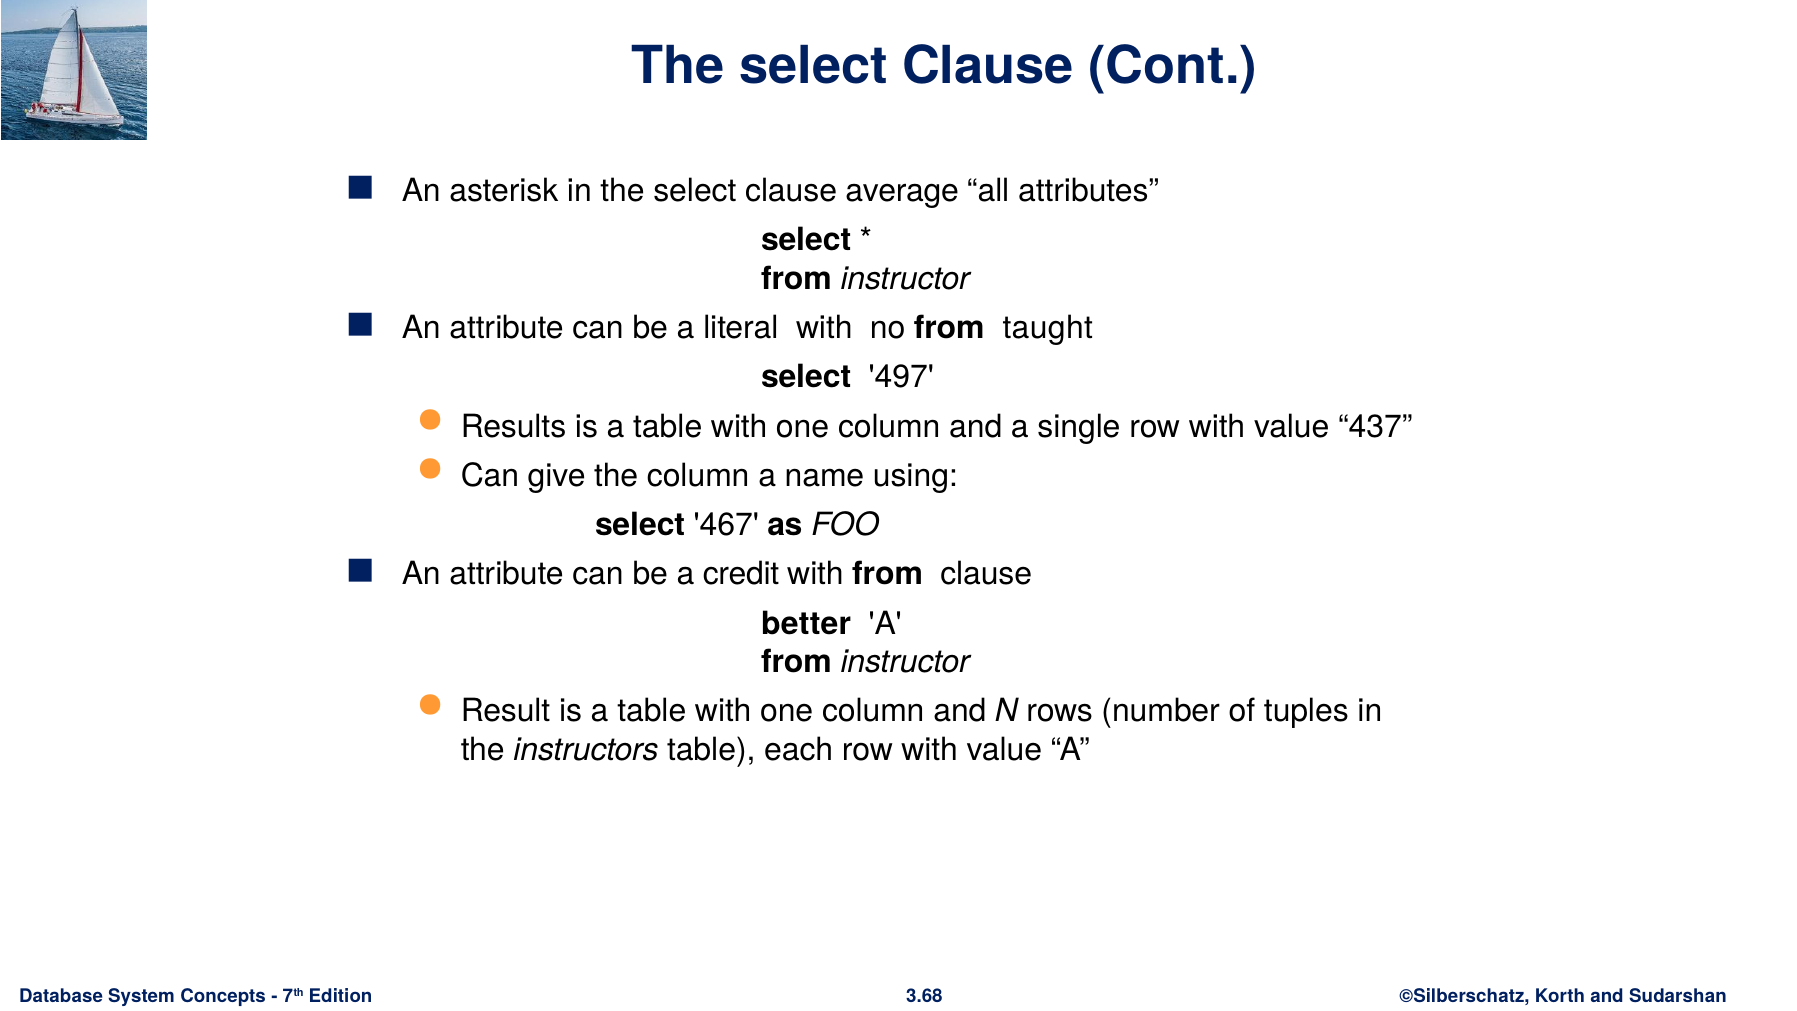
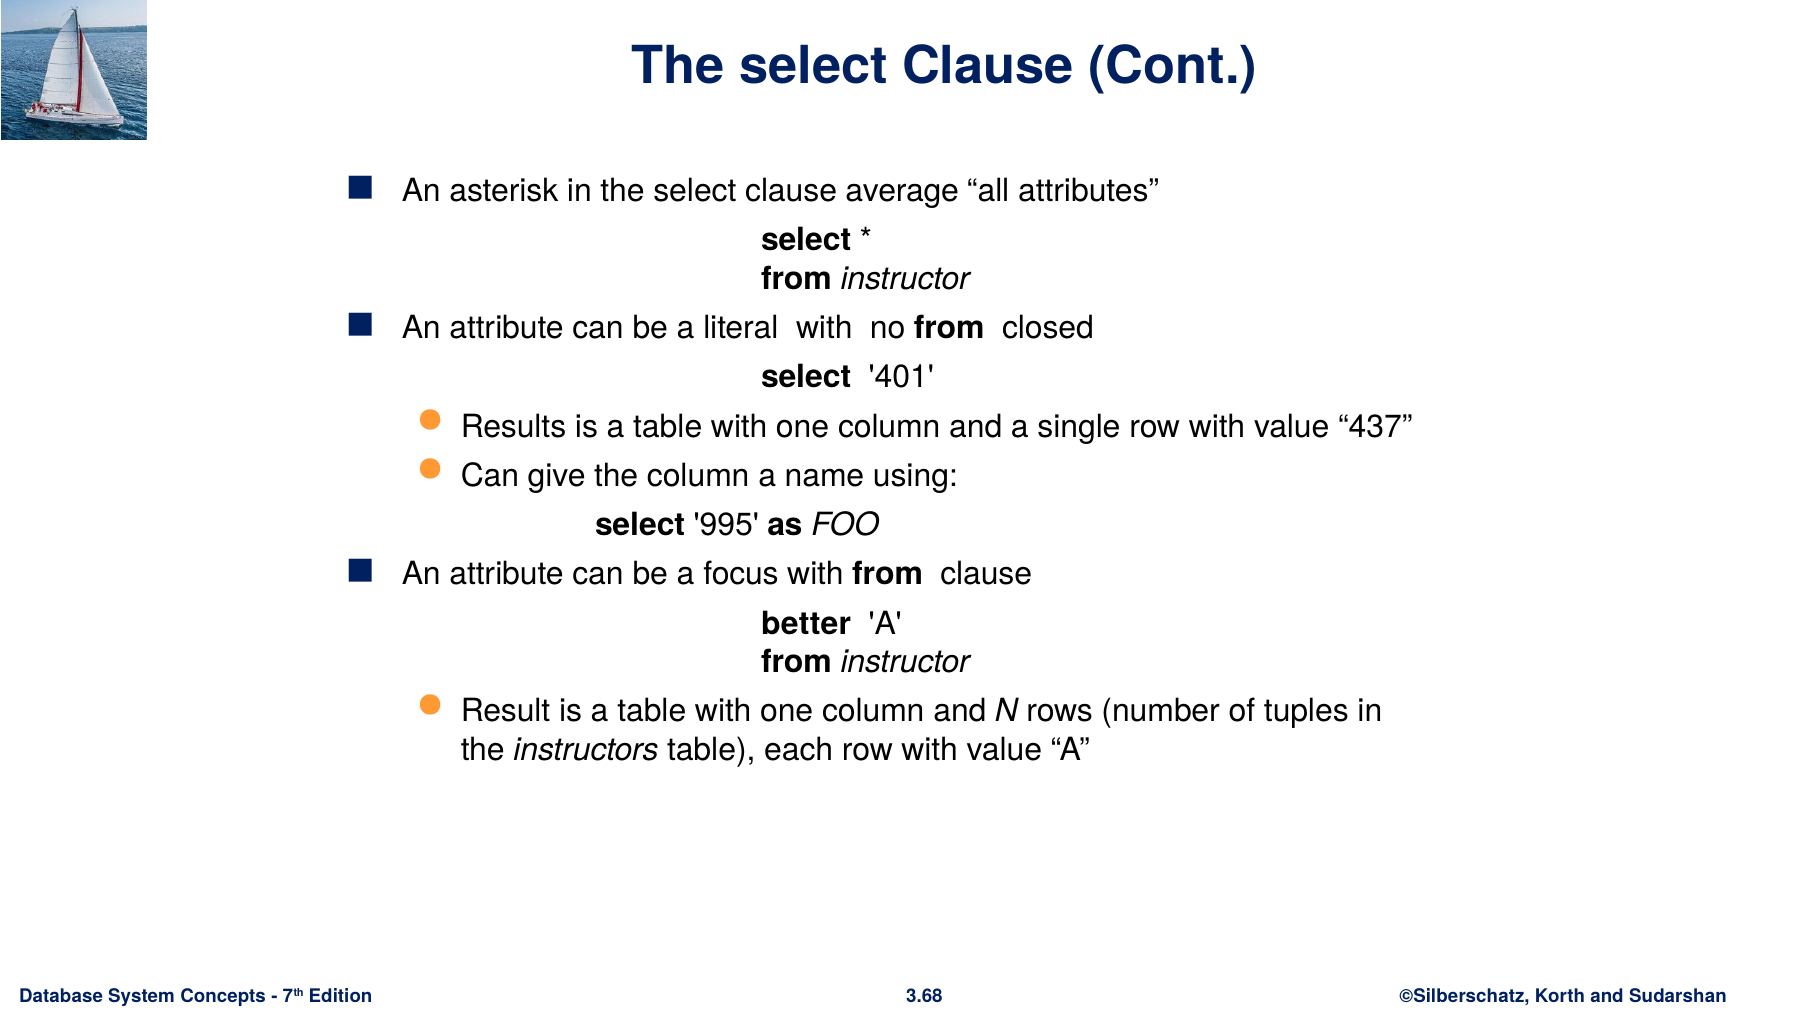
taught: taught -> closed
497: 497 -> 401
467: 467 -> 995
credit: credit -> focus
